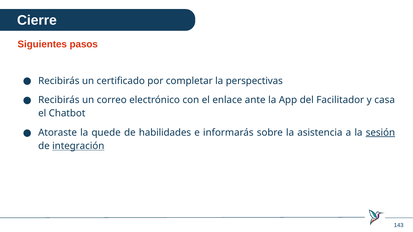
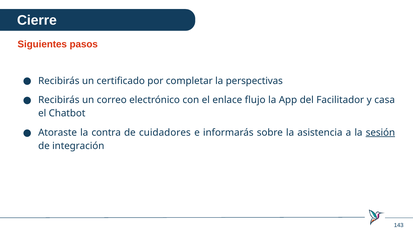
ante: ante -> flujo
quede: quede -> contra
habilidades: habilidades -> cuidadores
integración underline: present -> none
